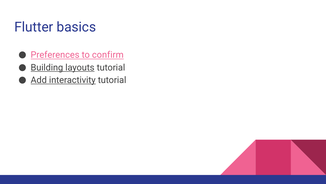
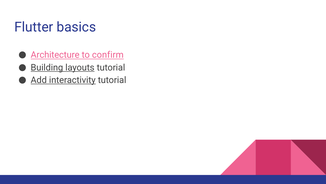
Preferences: Preferences -> Architecture
